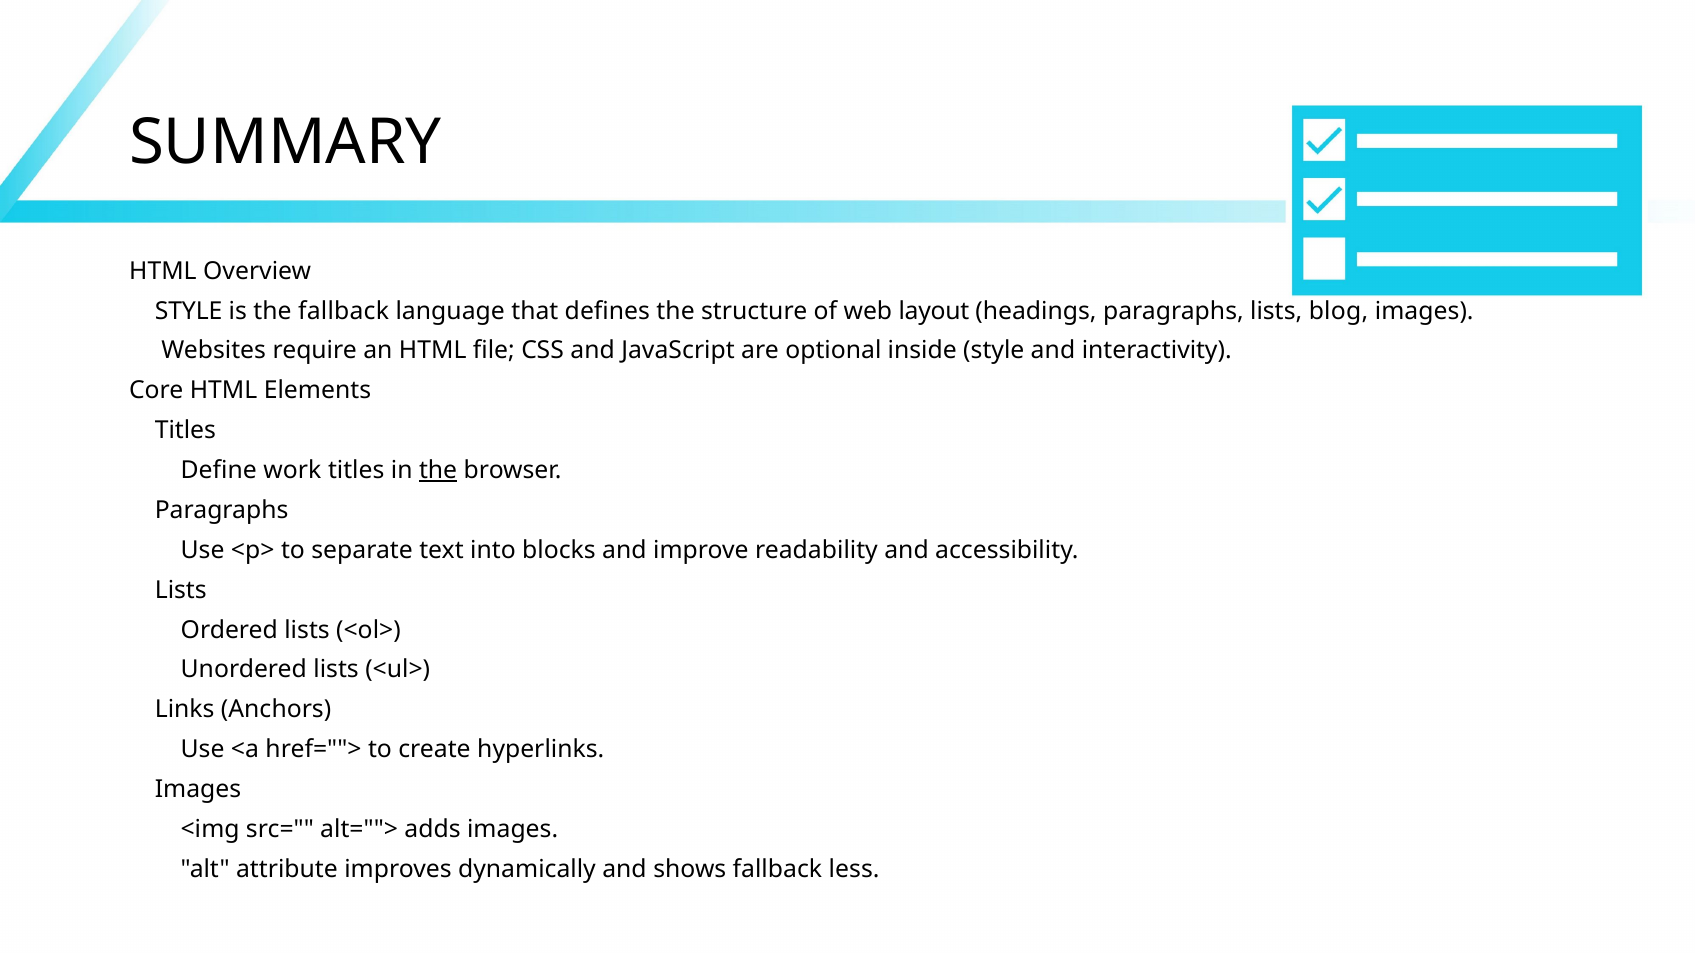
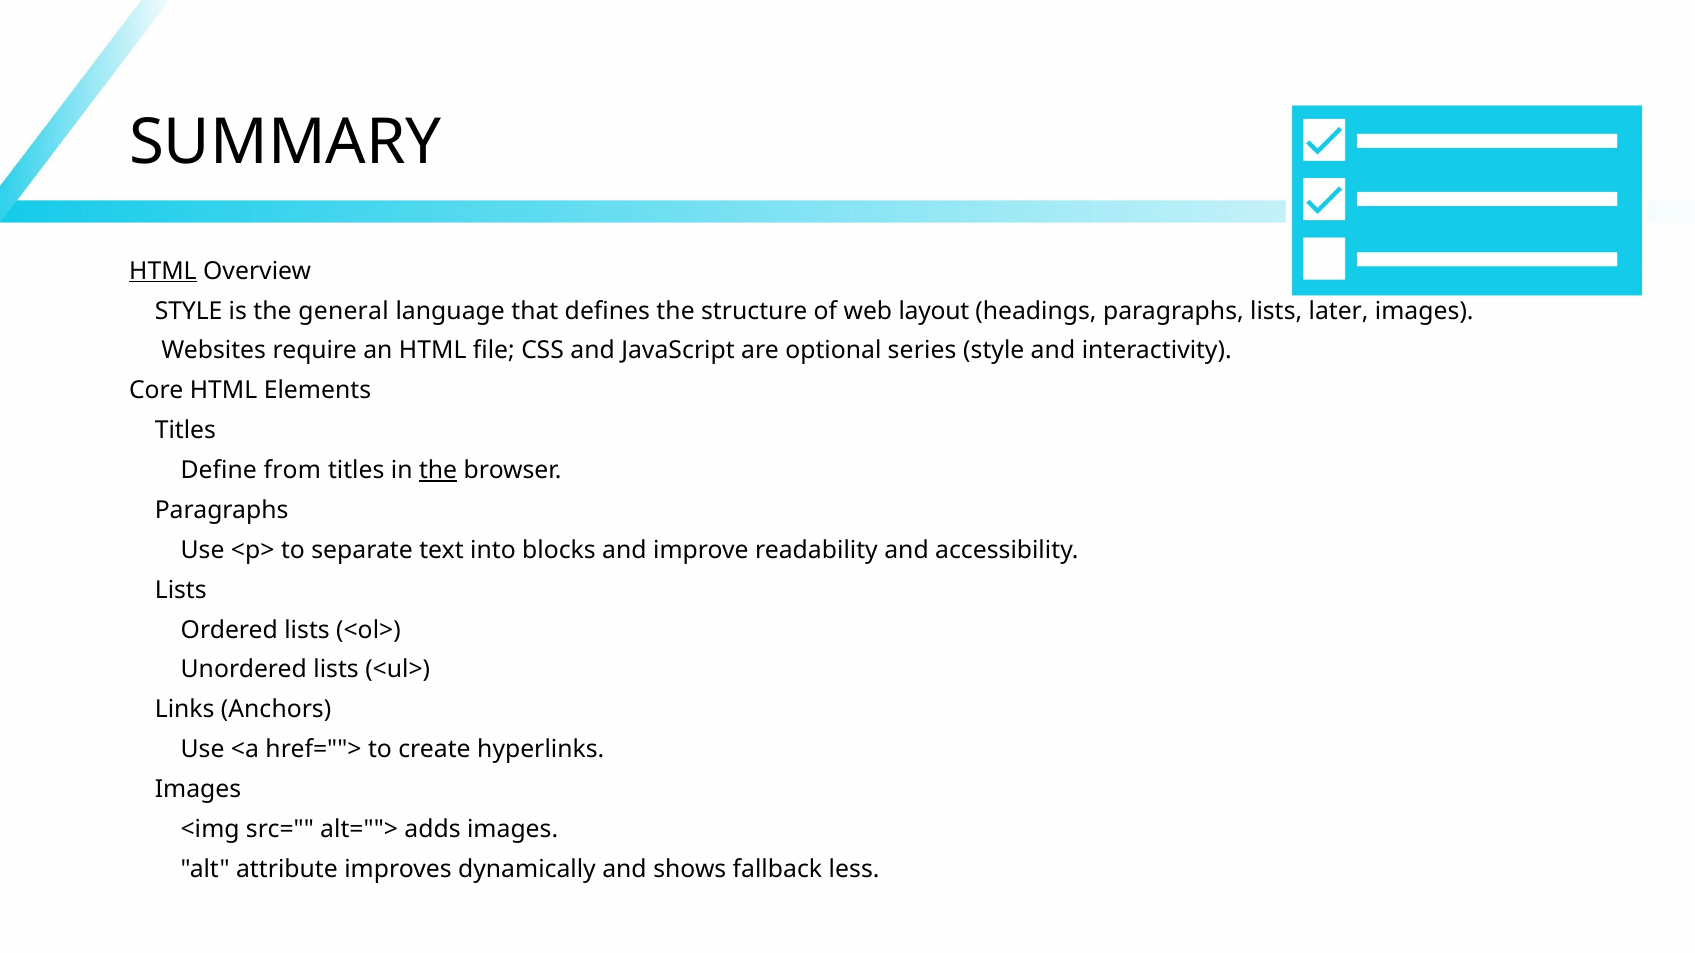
HTML at (163, 271) underline: none -> present
the fallback: fallback -> general
blog: blog -> later
inside: inside -> series
work: work -> from
